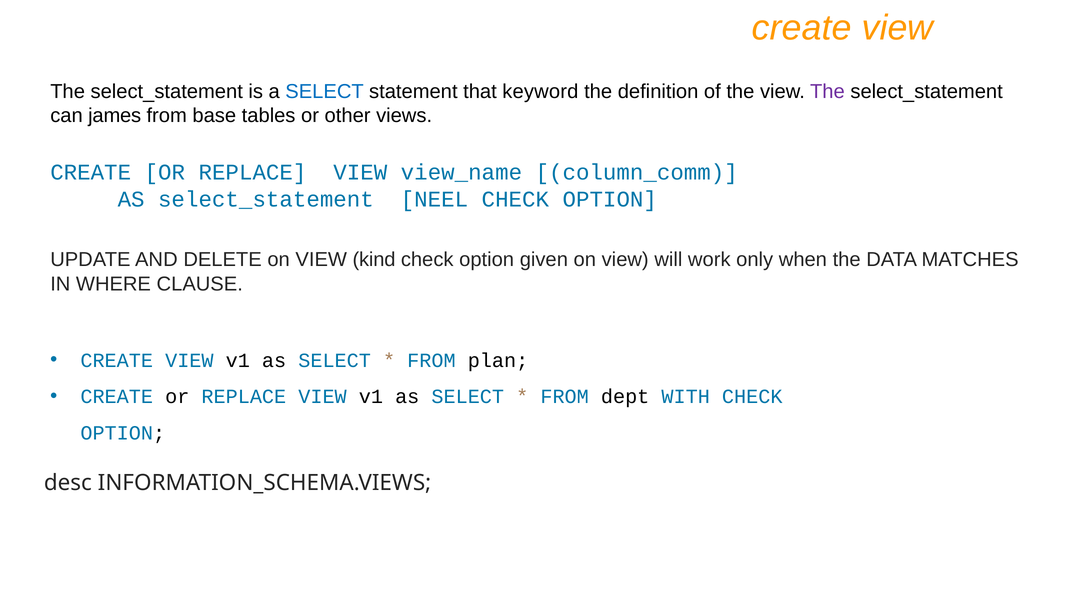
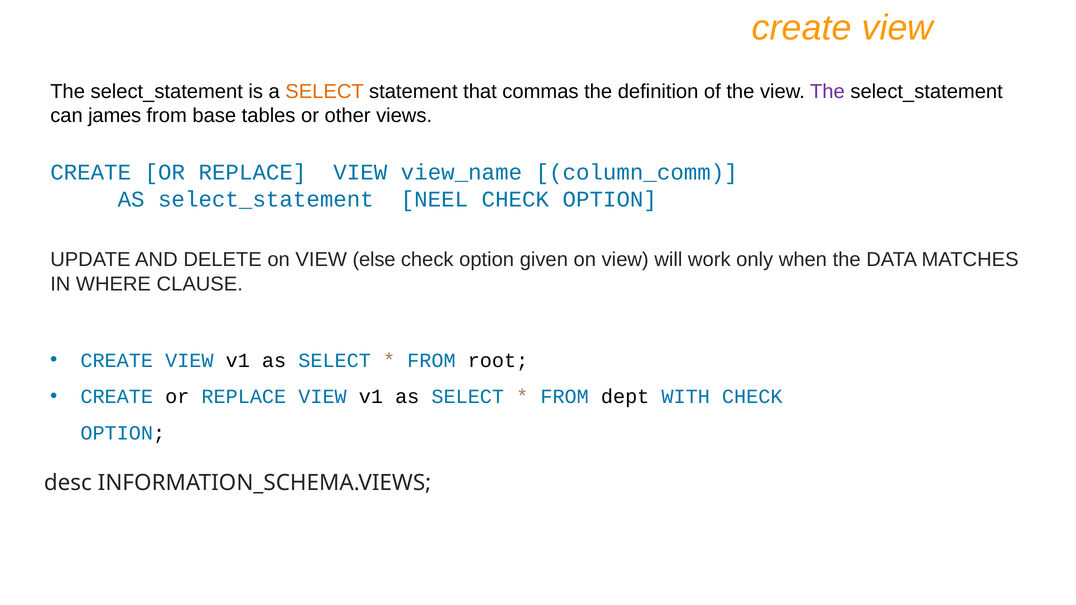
SELECT at (325, 91) colour: blue -> orange
keyword: keyword -> commas
kind: kind -> else
plan: plan -> root
